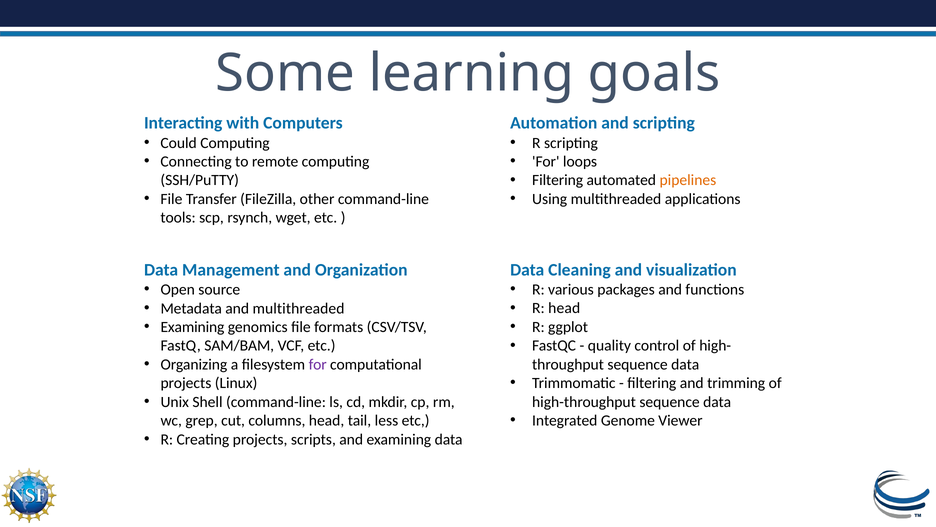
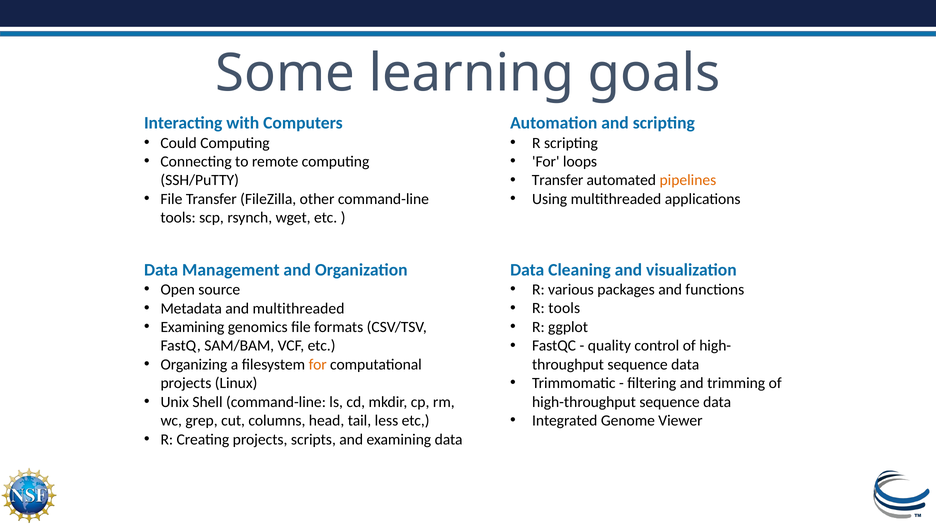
Filtering at (558, 180): Filtering -> Transfer
R head: head -> tools
for at (318, 364) colour: purple -> orange
